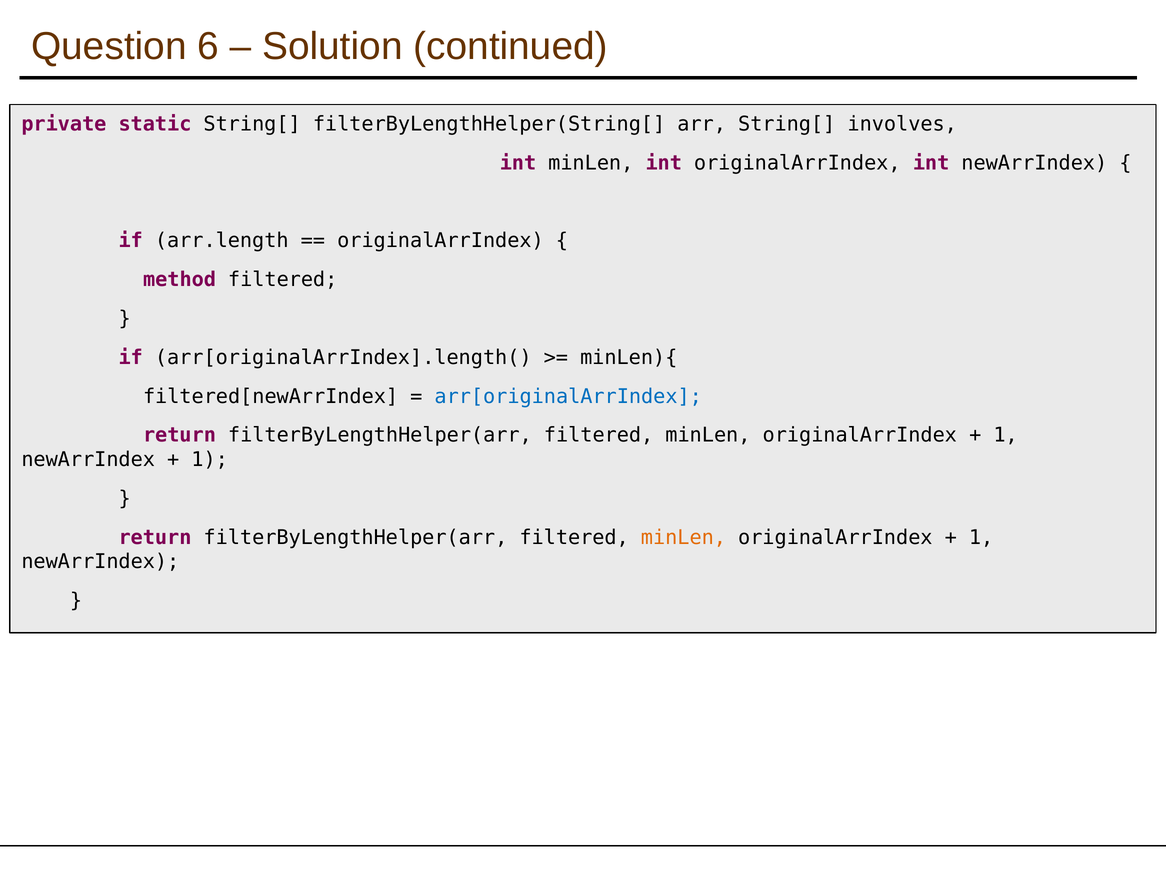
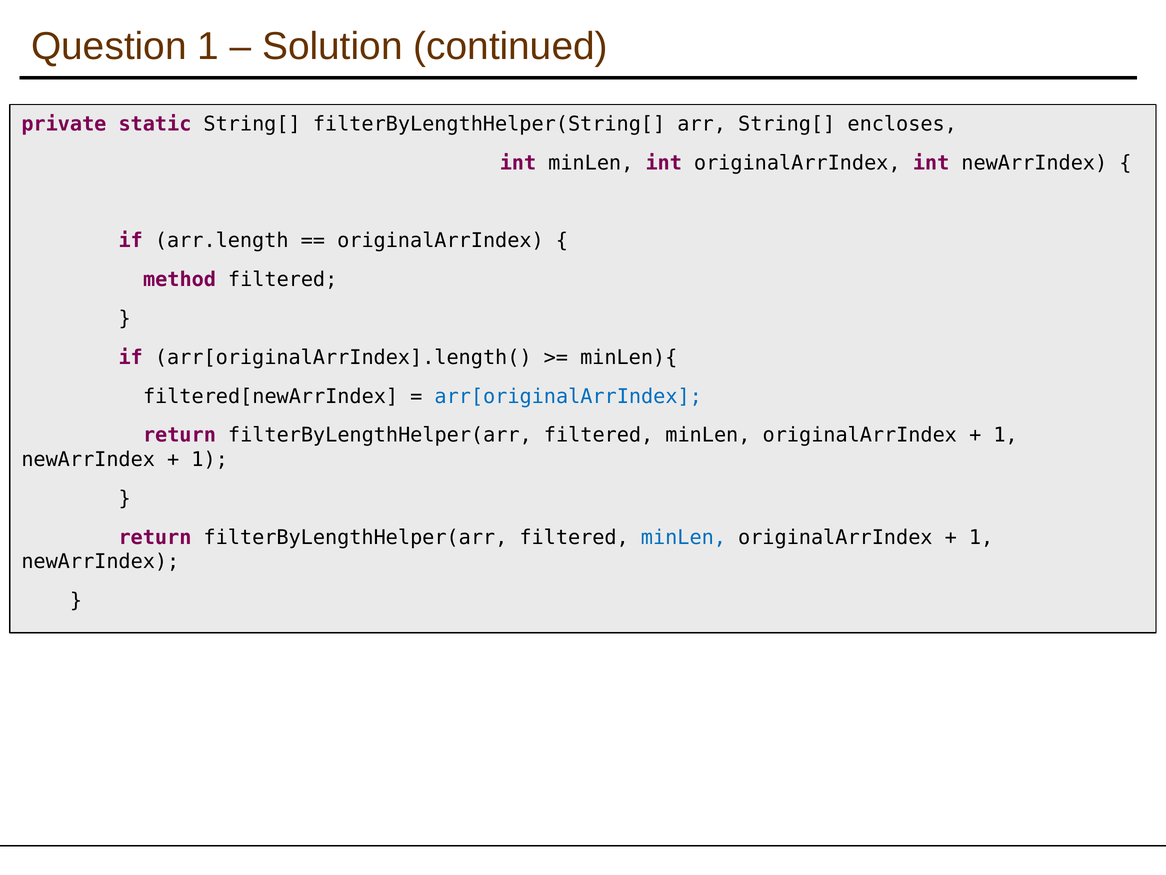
Question 6: 6 -> 1
involves: involves -> encloses
minLen at (683, 537) colour: orange -> blue
